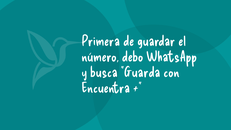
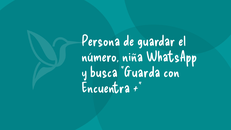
Primera: Primera -> Persona
debo: debo -> niña
